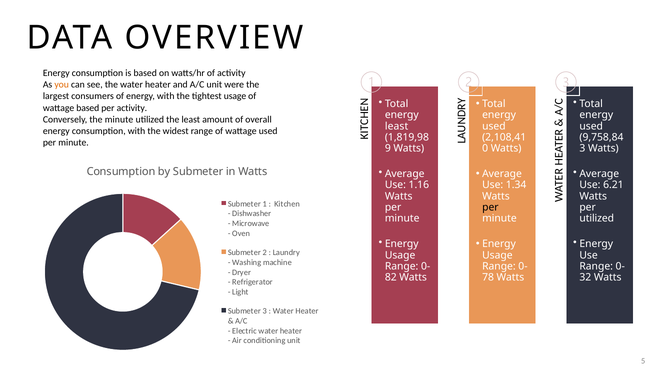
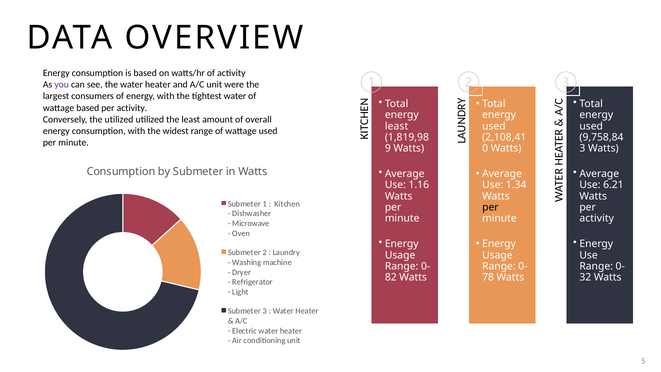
you colour: orange -> purple
tightest usage: usage -> water
the minute: minute -> utilized
utilized at (597, 218): utilized -> activity
